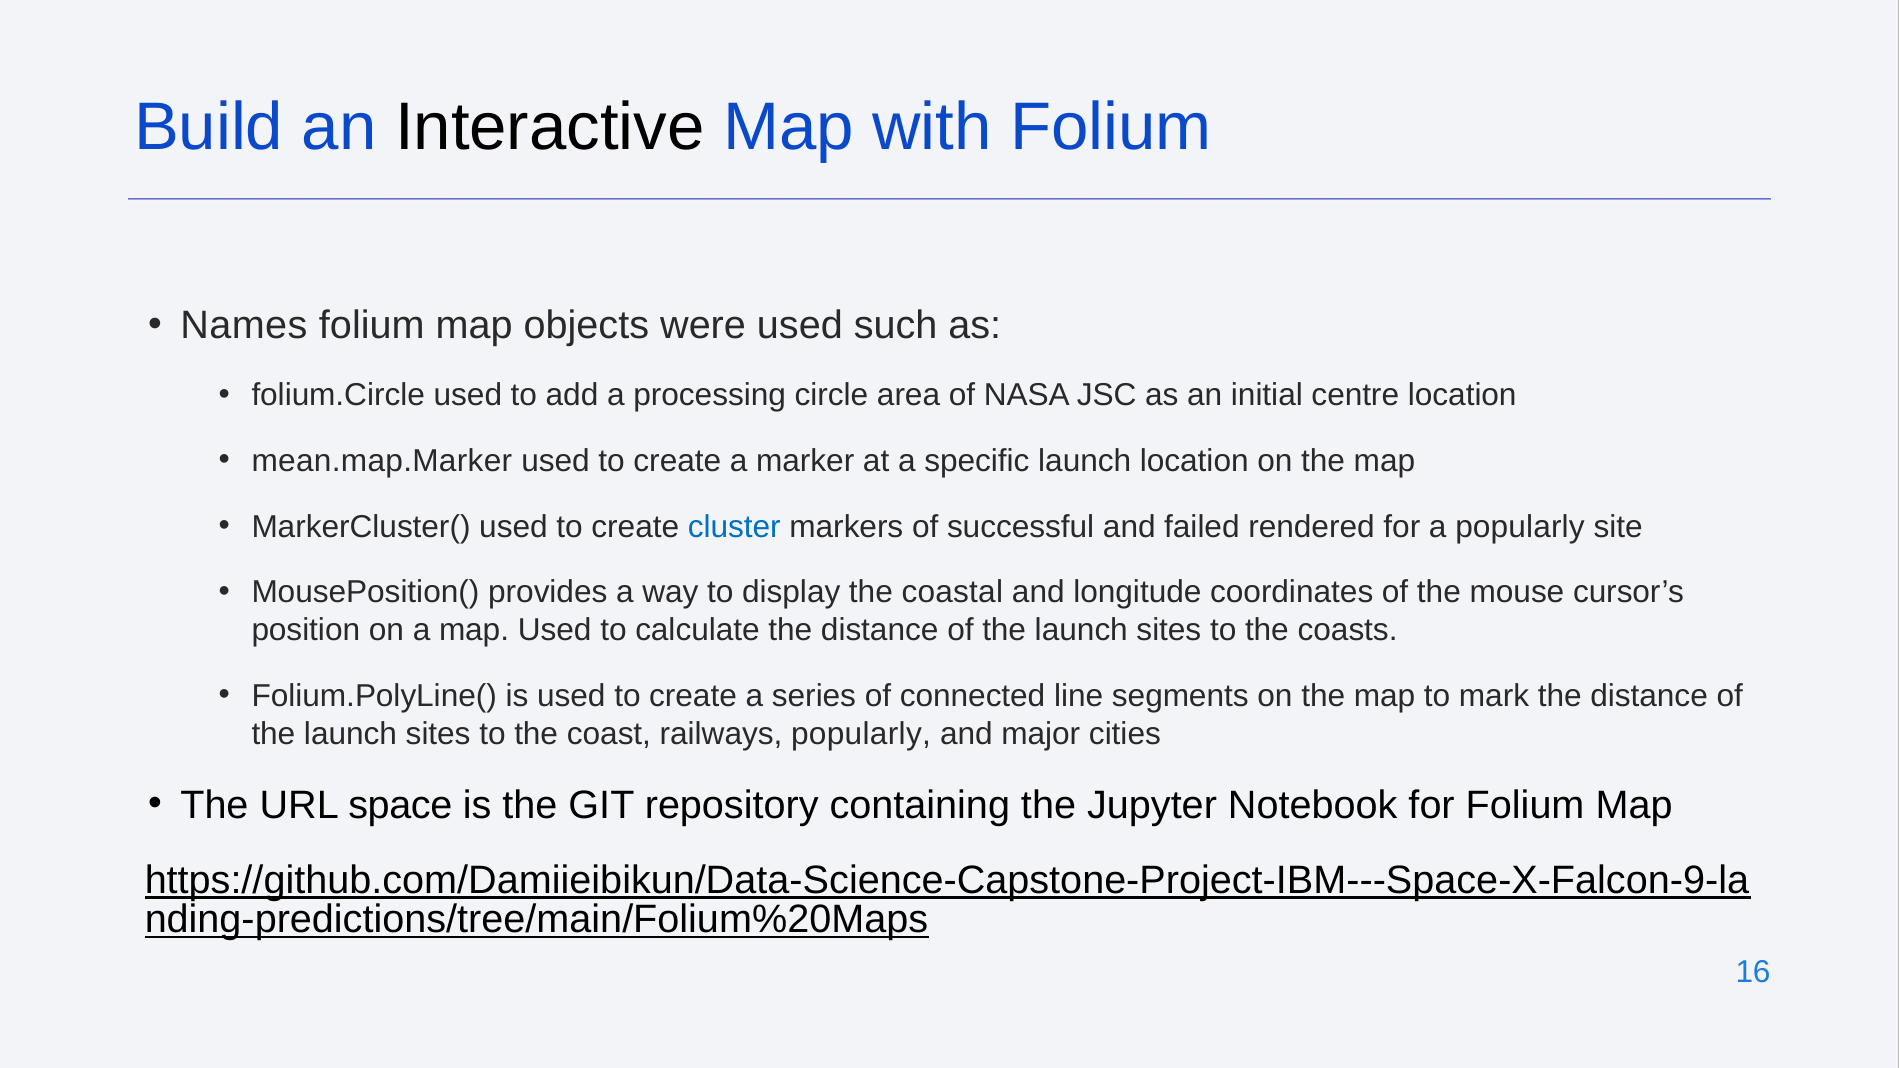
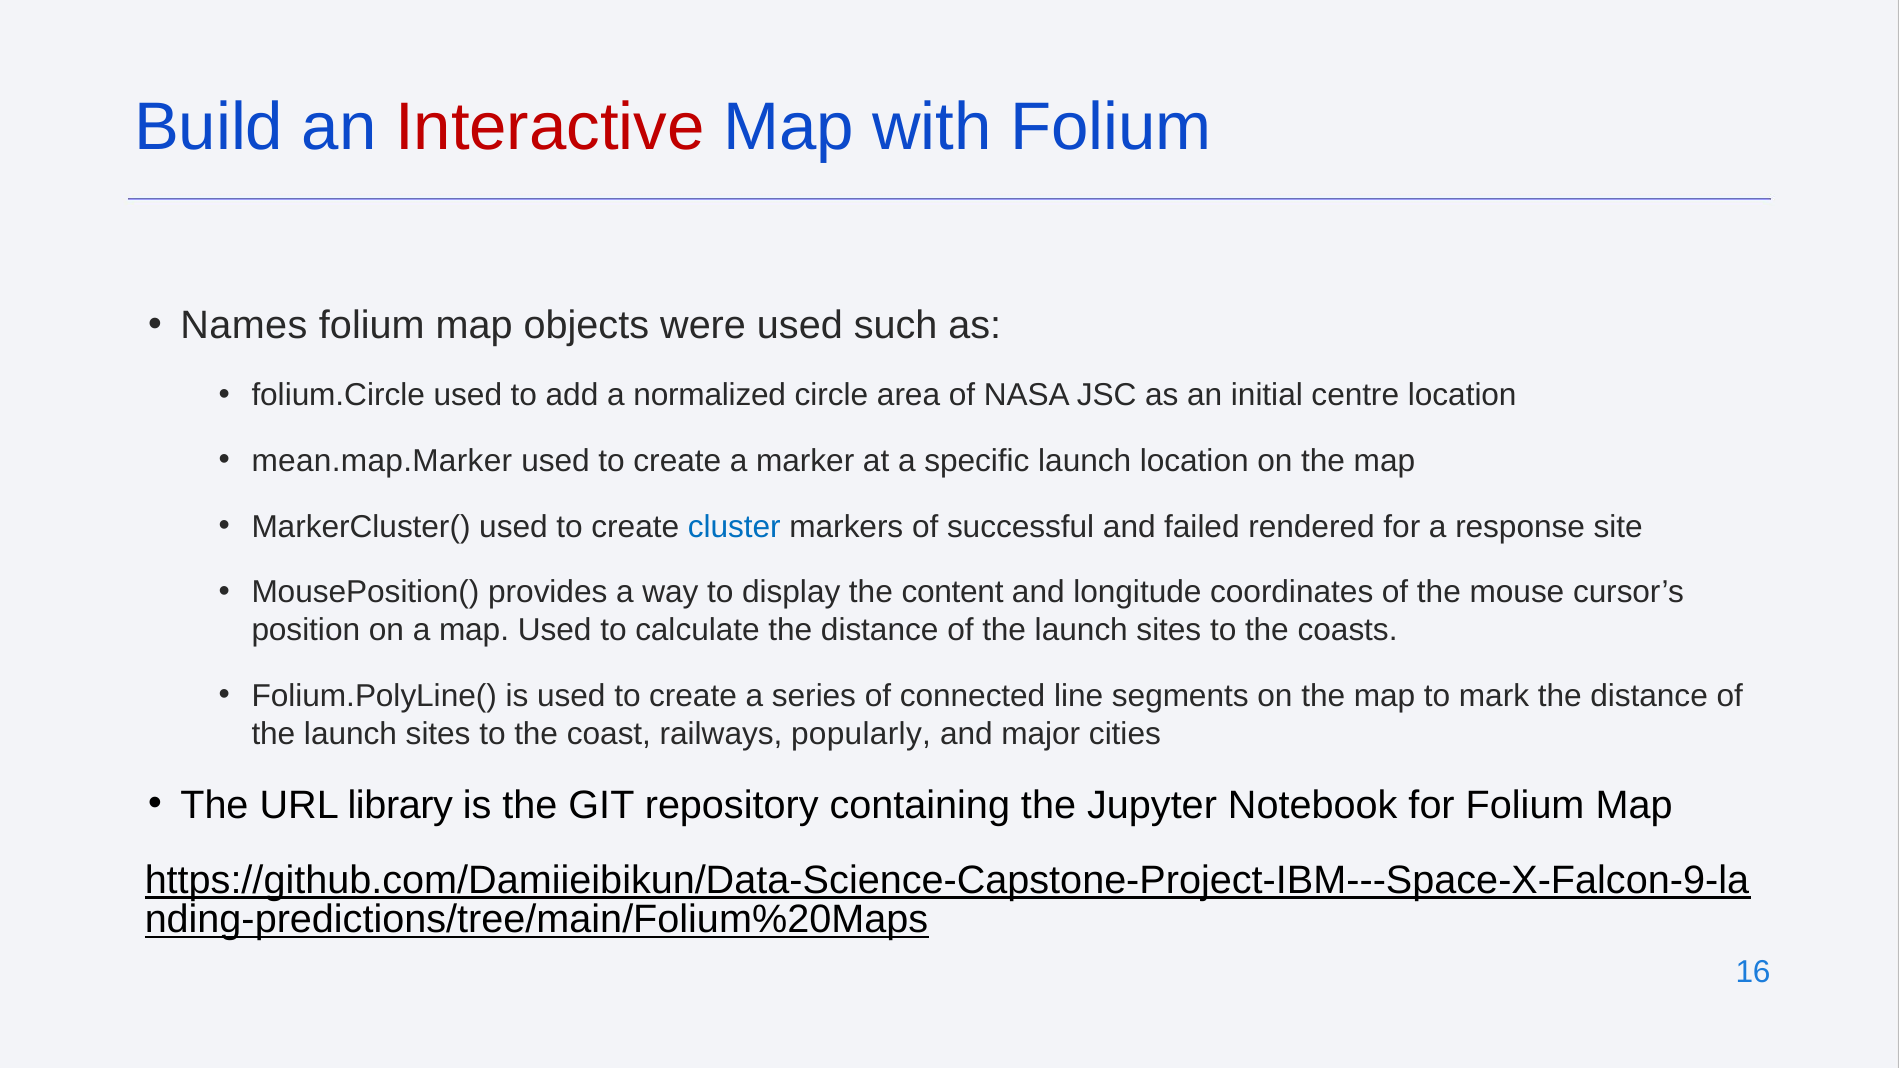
Interactive colour: black -> red
processing: processing -> normalized
a popularly: popularly -> response
coastal: coastal -> content
space: space -> library
